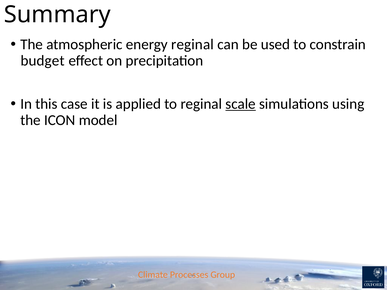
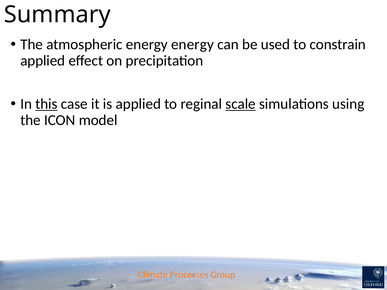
energy reginal: reginal -> energy
budget at (43, 61): budget -> applied
this underline: none -> present
